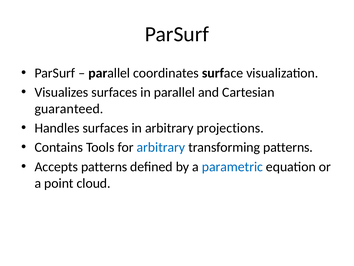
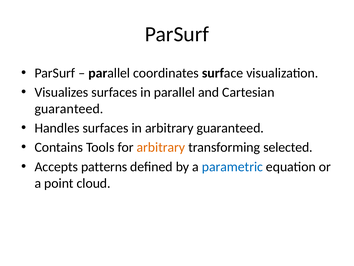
arbitrary projections: projections -> guaranteed
arbitrary at (161, 147) colour: blue -> orange
transforming patterns: patterns -> selected
